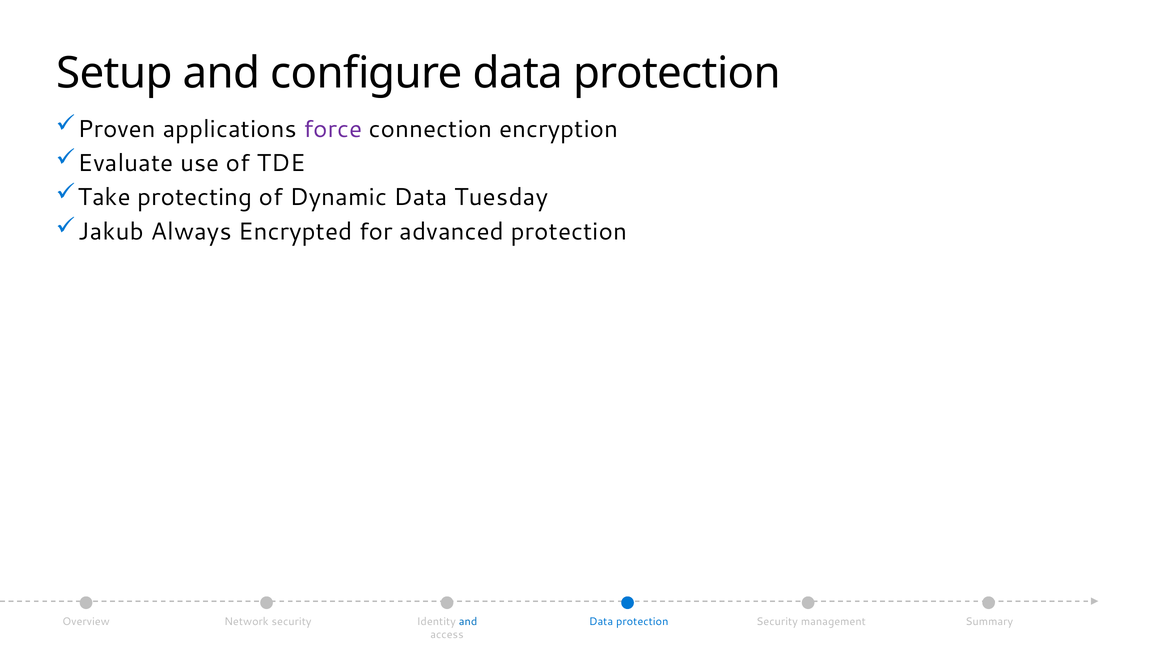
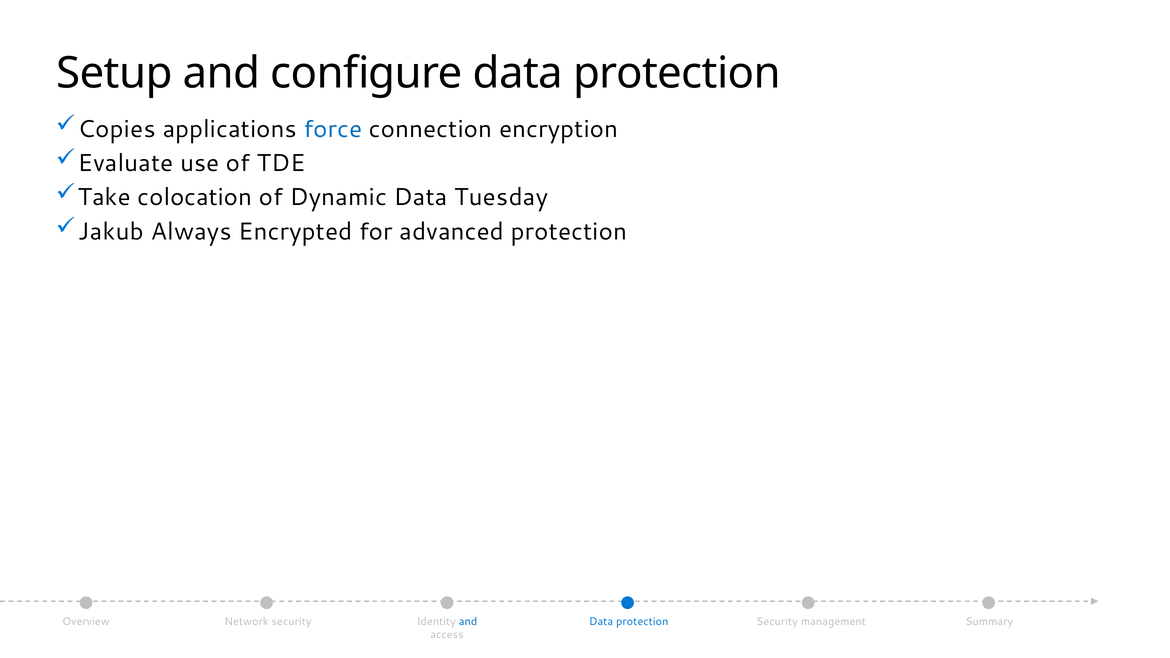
Proven: Proven -> Copies
force colour: purple -> blue
protecting: protecting -> colocation
